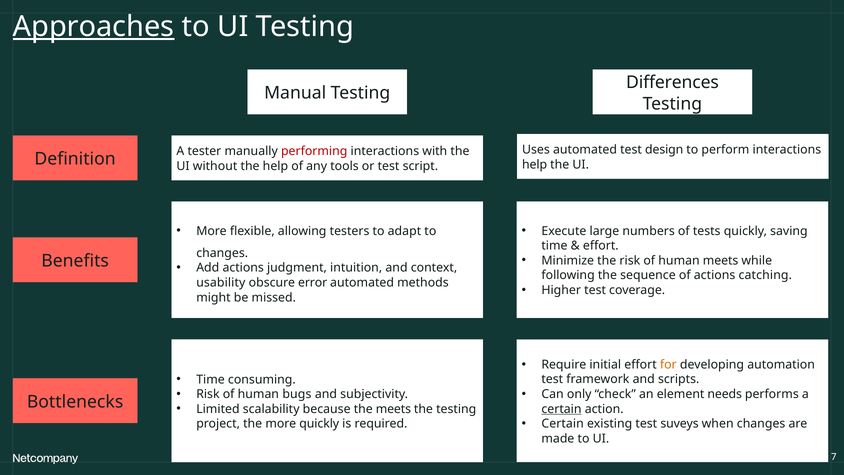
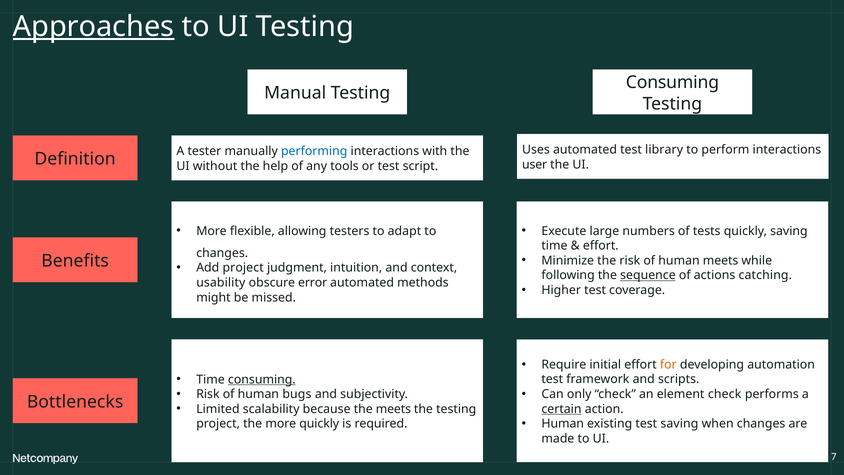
Differences at (672, 83): Differences -> Consuming
design: design -> library
performing colour: red -> blue
help at (535, 165): help -> user
Add actions: actions -> project
sequence underline: none -> present
consuming at (262, 379) underline: none -> present
element needs: needs -> check
Certain at (563, 424): Certain -> Human
test suveys: suveys -> saving
